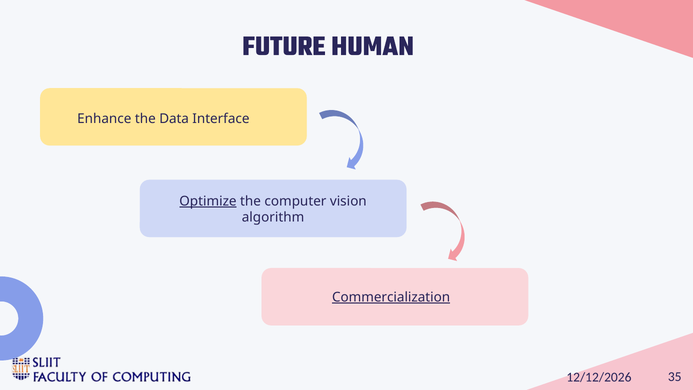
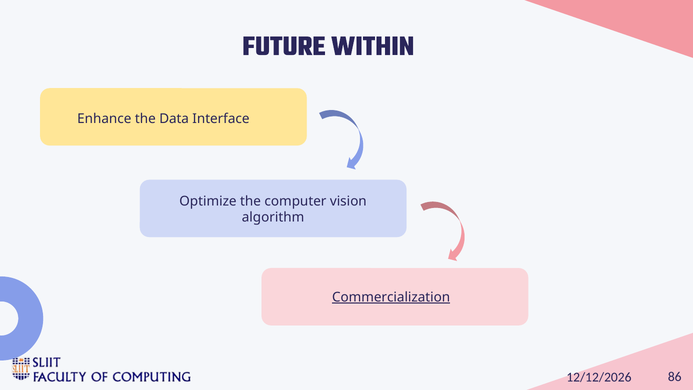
HUMAN: HUMAN -> WITHIN
Optimize underline: present -> none
35: 35 -> 86
